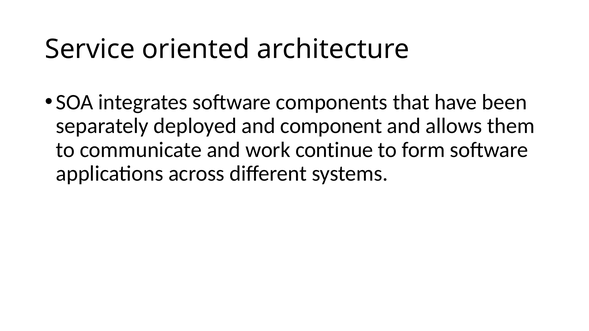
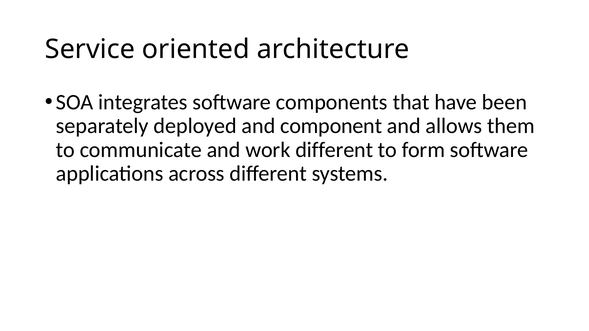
work continue: continue -> different
